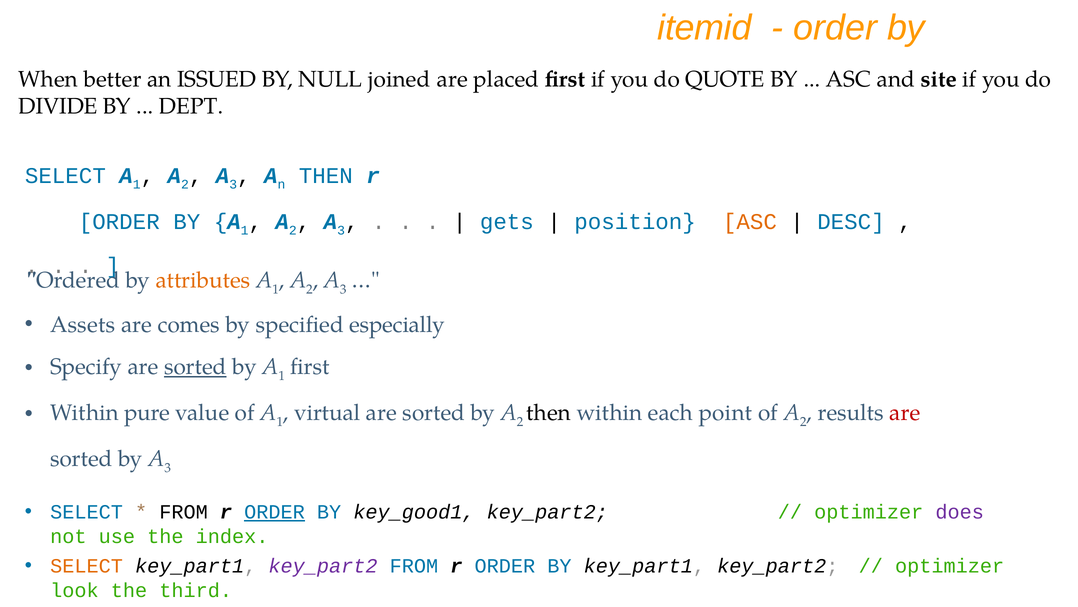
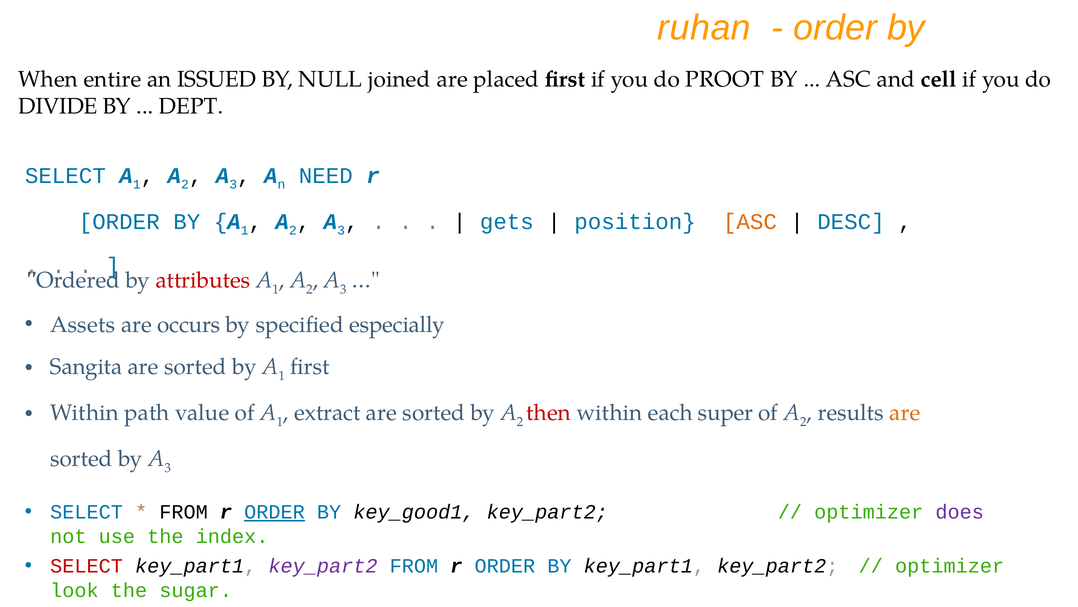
itemid: itemid -> ruhan
better: better -> entire
QUOTE: QUOTE -> PROOT
site: site -> cell
THEN at (326, 176): THEN -> NEED
attributes colour: orange -> red
comes: comes -> occurs
Specify: Specify -> Sangita
sorted at (195, 367) underline: present -> none
pure: pure -> path
virtual: virtual -> extract
then at (549, 413) colour: black -> red
point: point -> super
are at (905, 413) colour: red -> orange
SELECT at (87, 566) colour: orange -> red
third: third -> sugar
